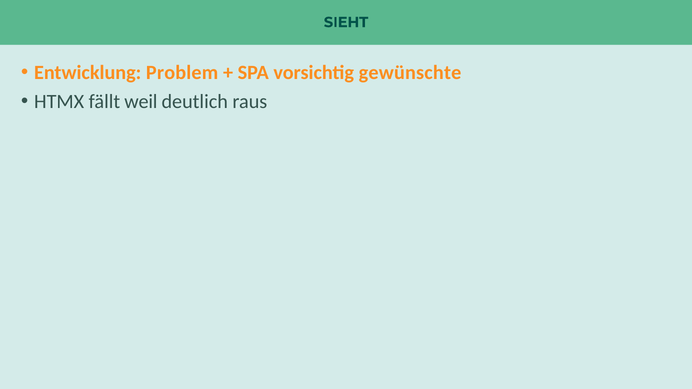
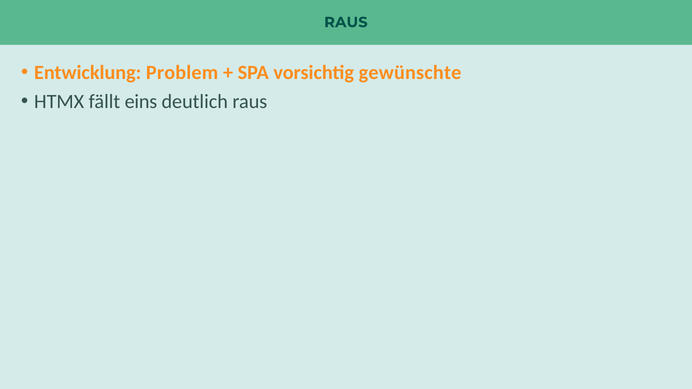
SIEHT at (346, 22): SIEHT -> RAUS
weil: weil -> eins
